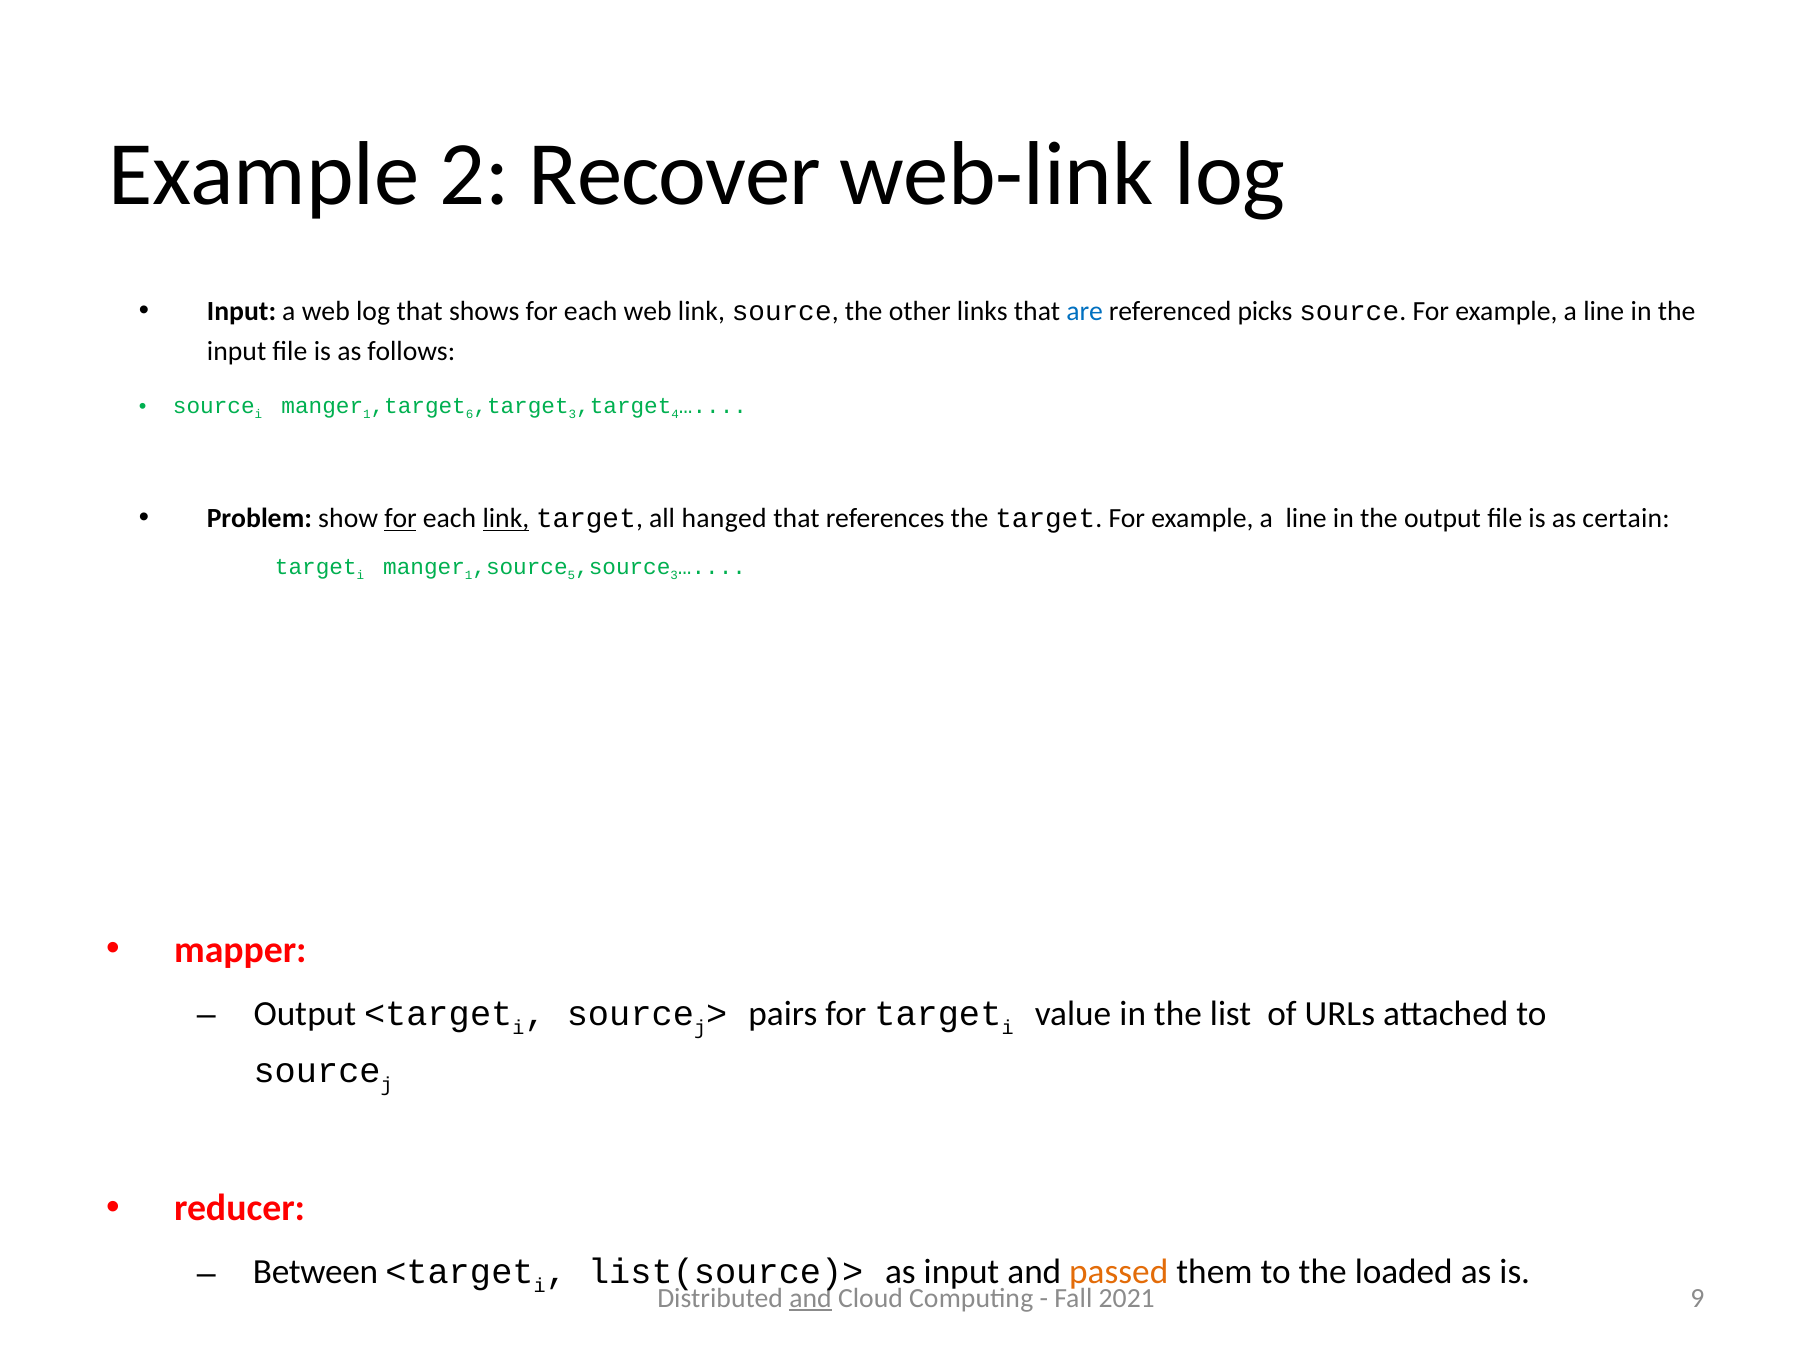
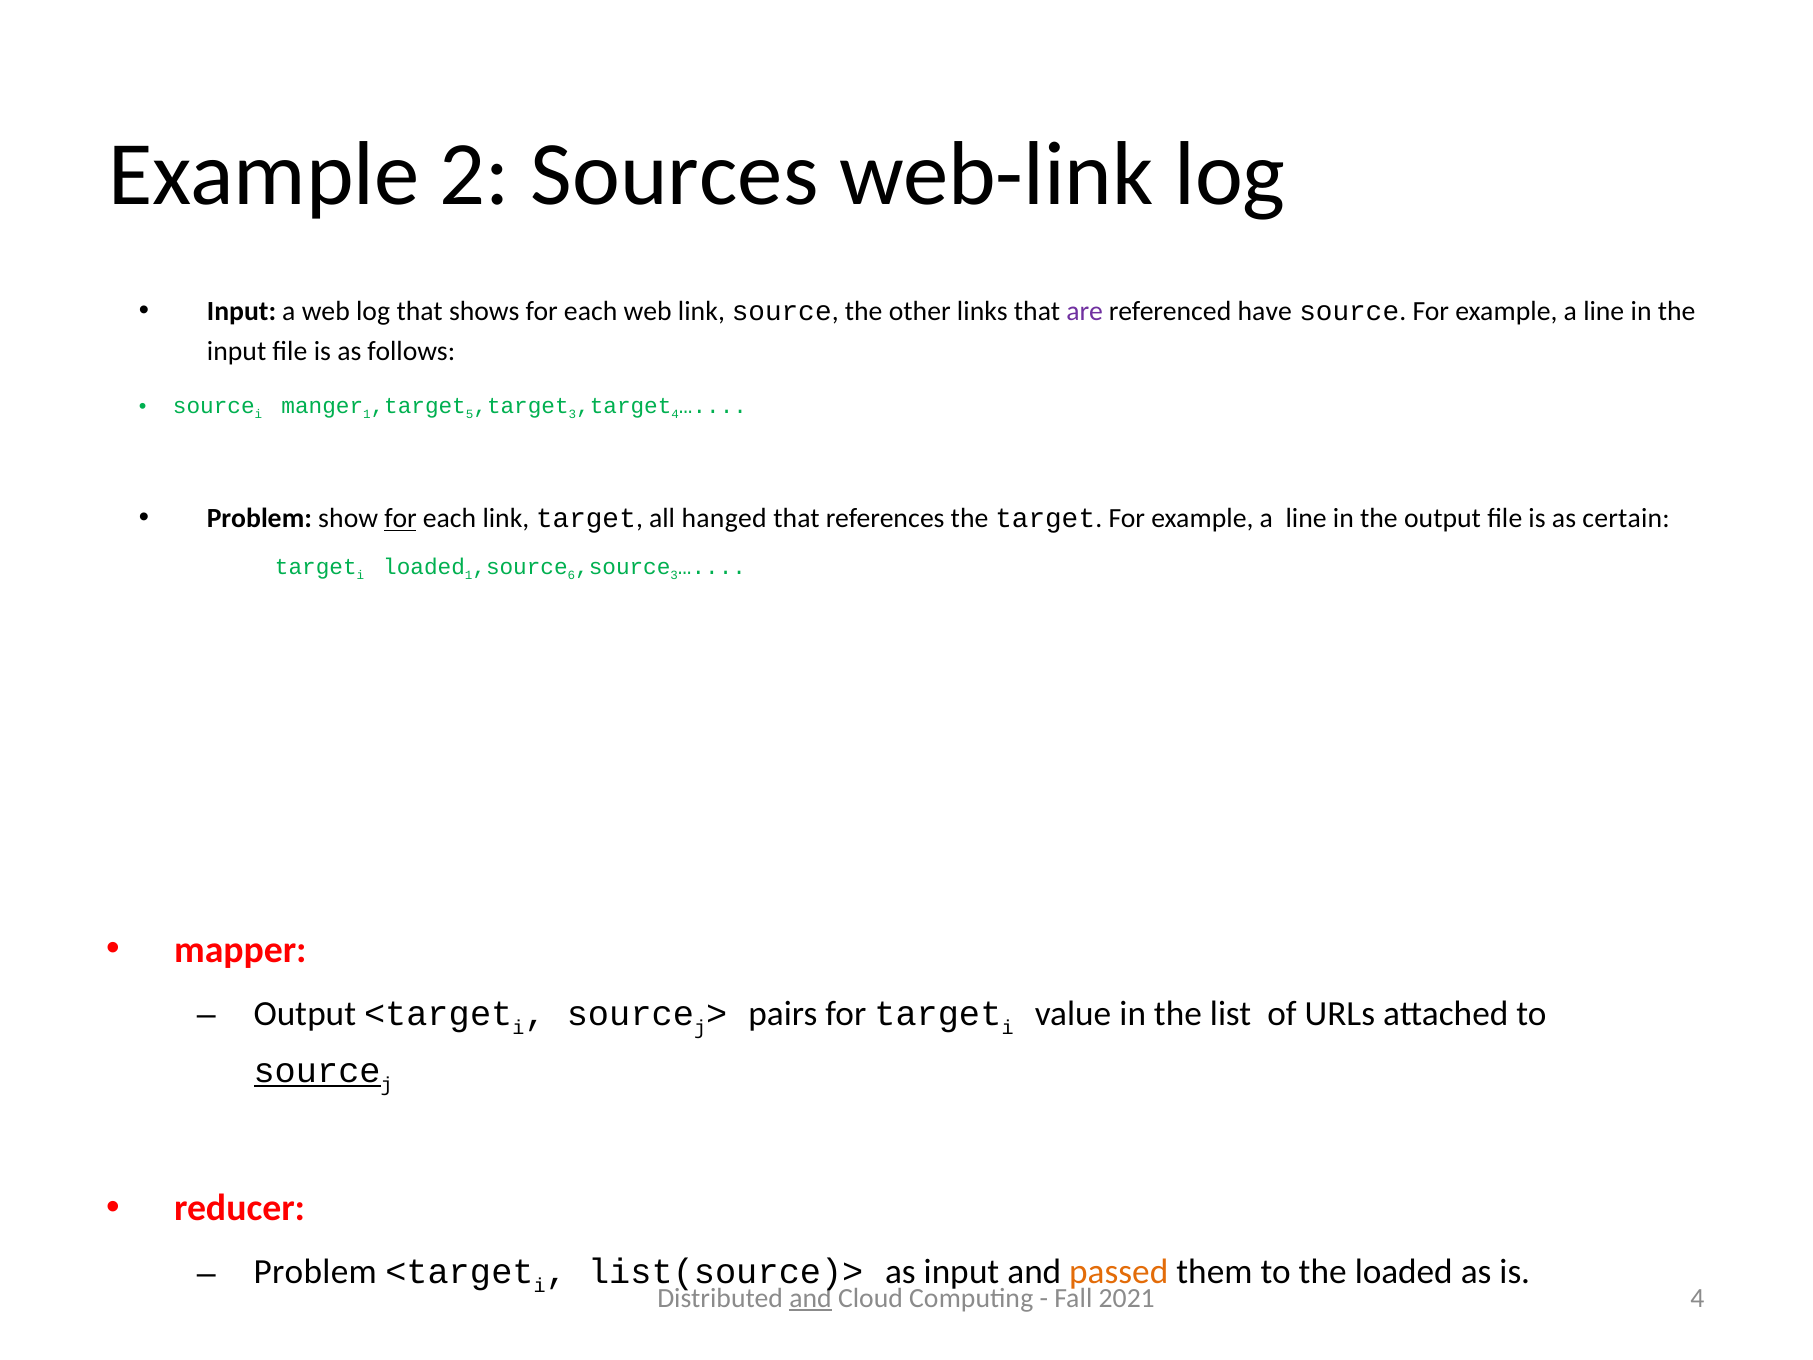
Recover: Recover -> Sources
are colour: blue -> purple
picks: picks -> have
6: 6 -> 5
link at (506, 518) underline: present -> none
manger at (424, 567): manger -> loaded
5: 5 -> 6
source at (317, 1071) underline: none -> present
Between at (316, 1272): Between -> Problem
2021 9: 9 -> 4
